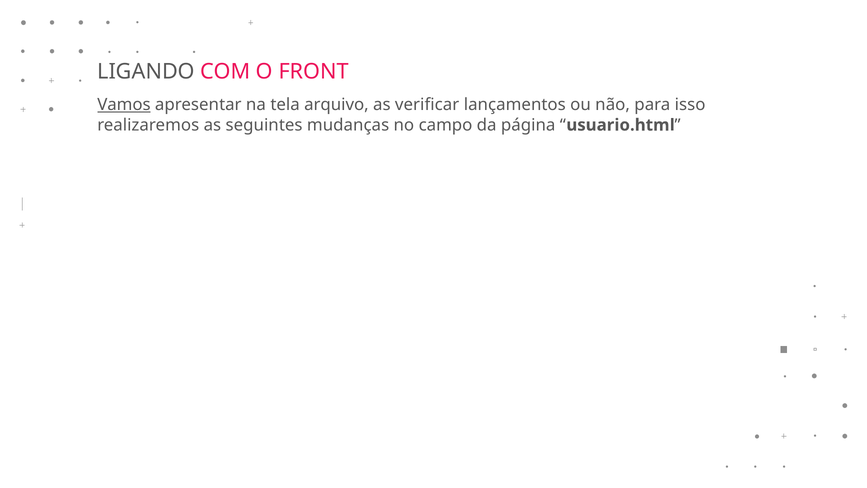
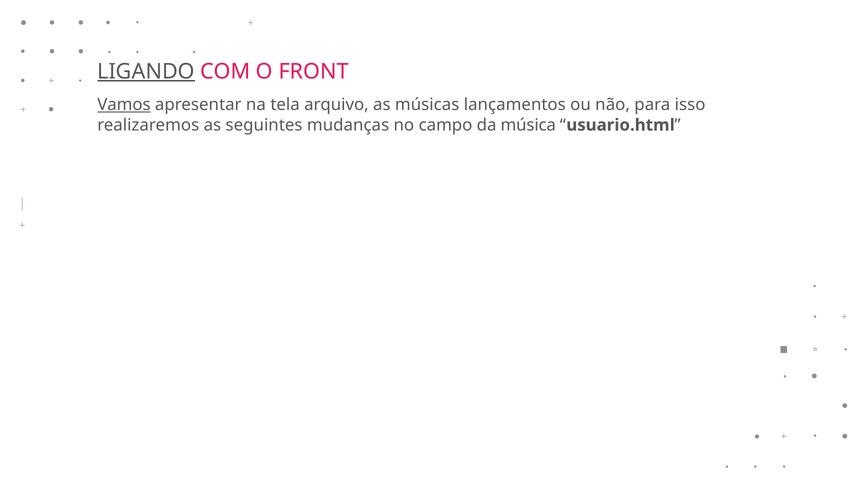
LIGANDO underline: none -> present
verificar: verificar -> músicas
página: página -> música
